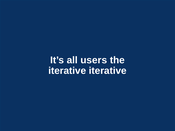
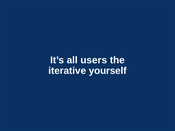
iterative iterative: iterative -> yourself
